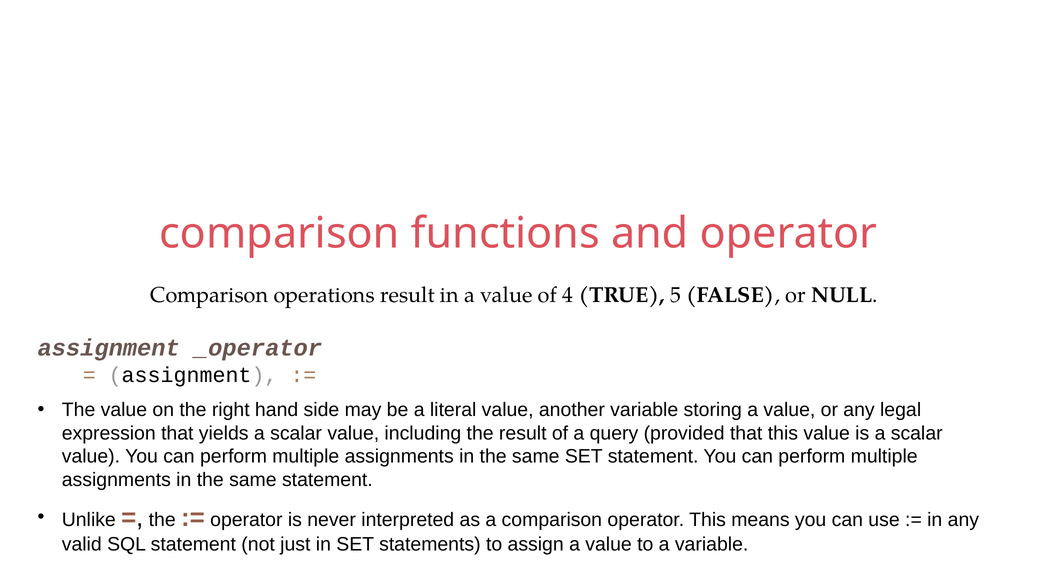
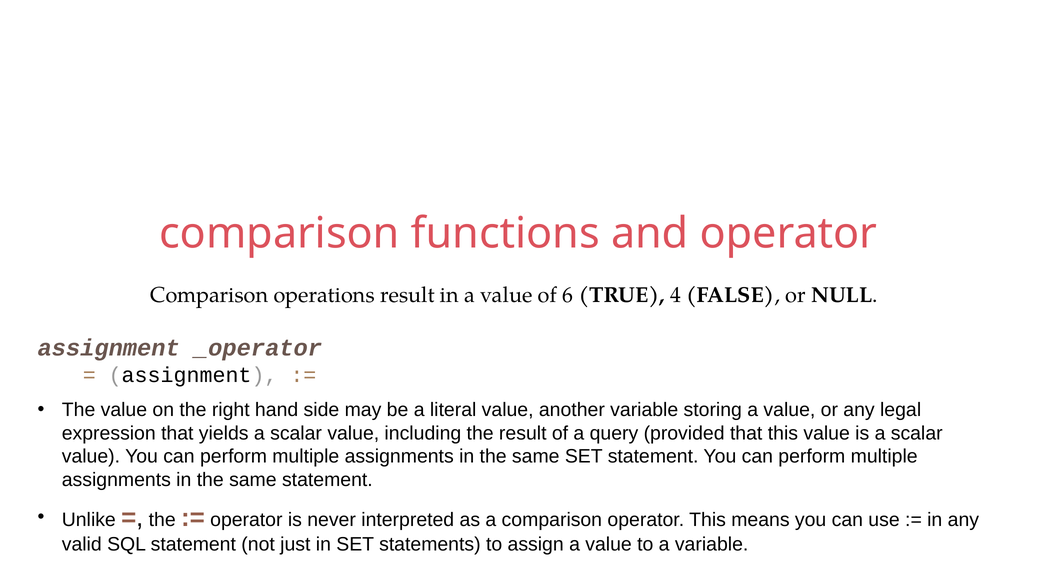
4: 4 -> 6
5: 5 -> 4
